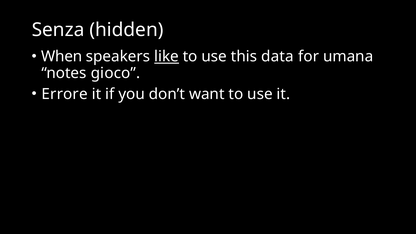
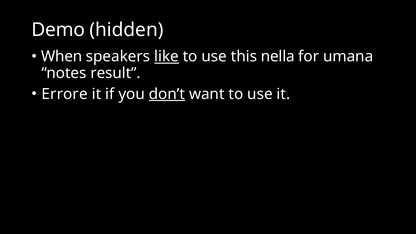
Senza: Senza -> Demo
data: data -> nella
gioco: gioco -> result
don’t underline: none -> present
